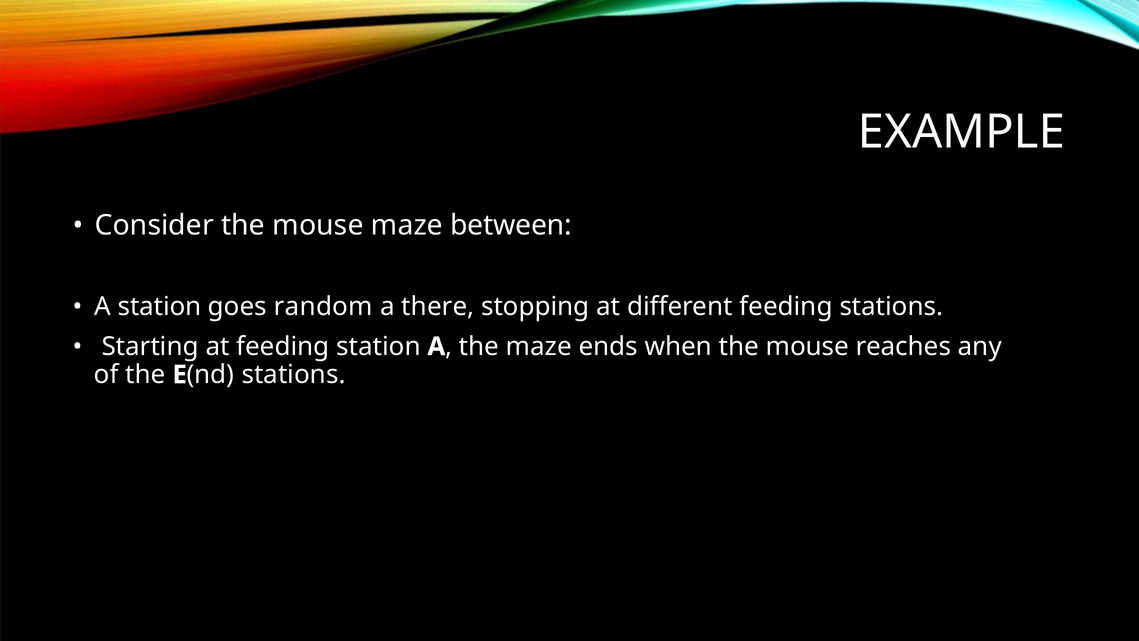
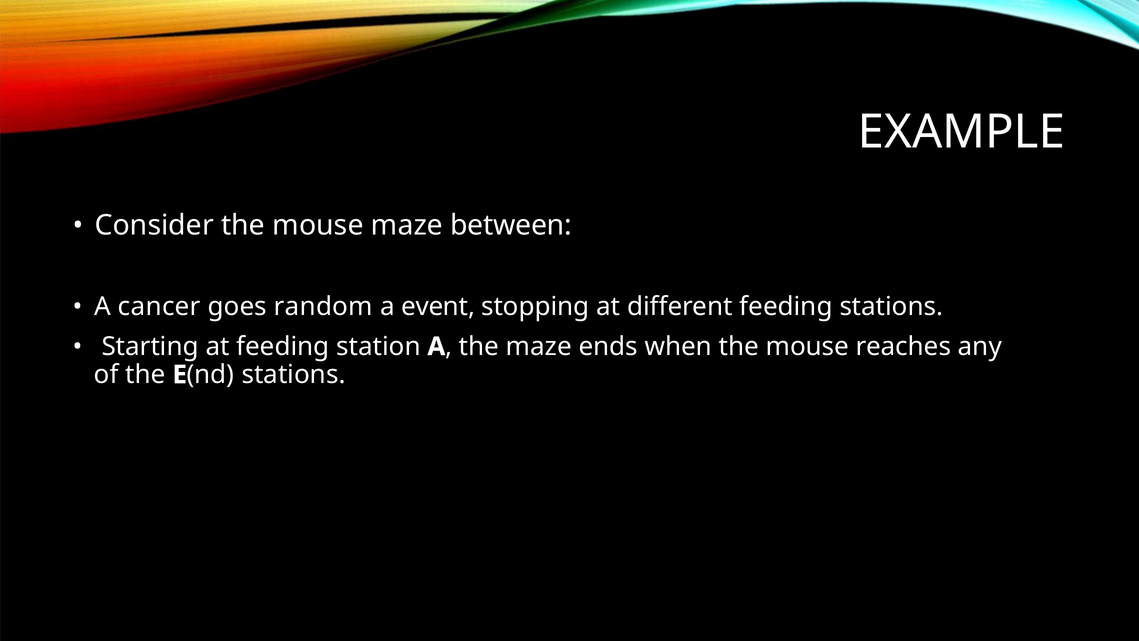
A station: station -> cancer
there: there -> event
